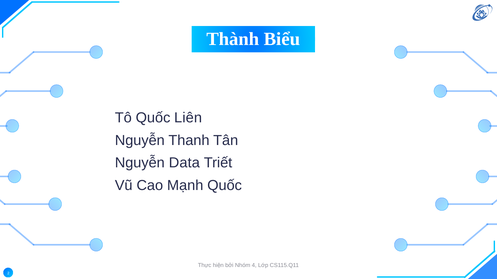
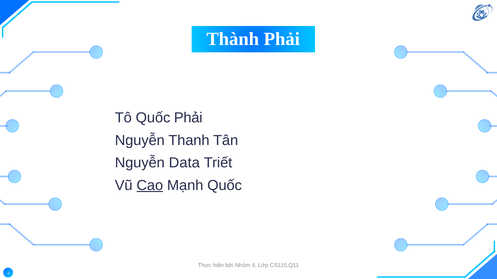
Thành Biểu: Biểu -> Phải
Quốc Liên: Liên -> Phải
Cao underline: none -> present
